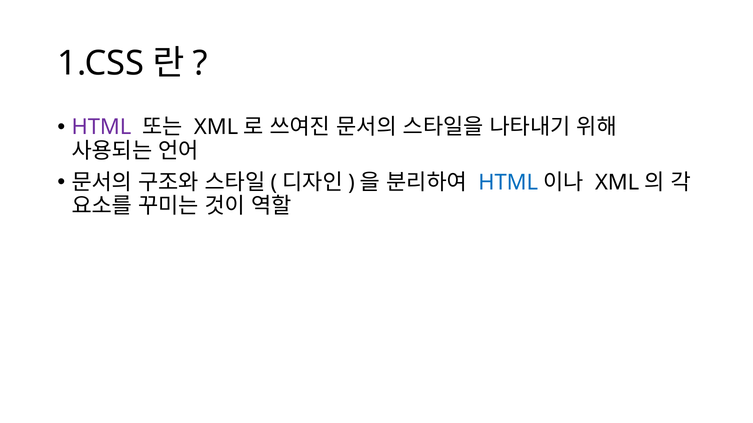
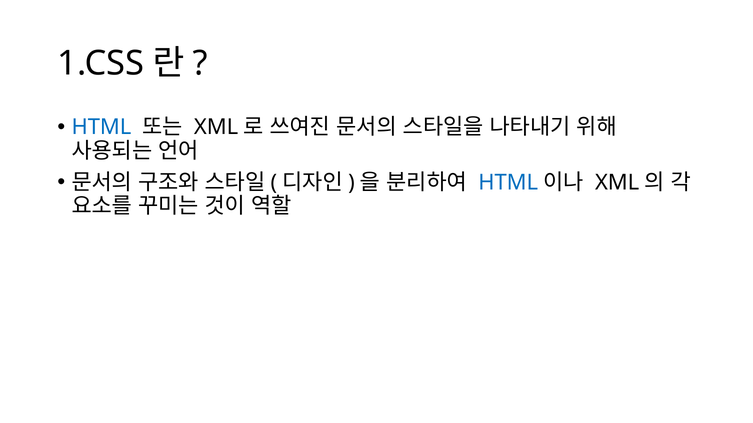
HTML at (101, 127) colour: purple -> blue
